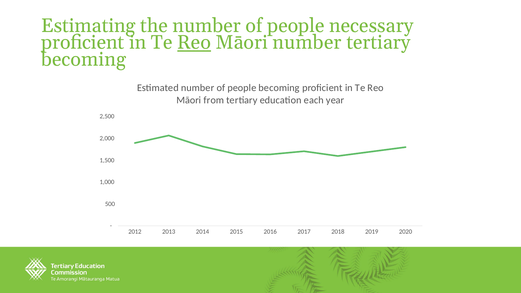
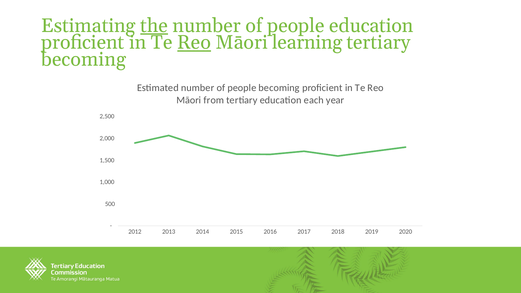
the underline: none -> present
people necessary: necessary -> education
Māori number: number -> learning
